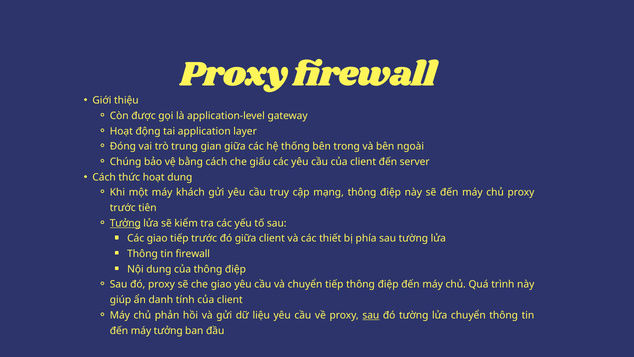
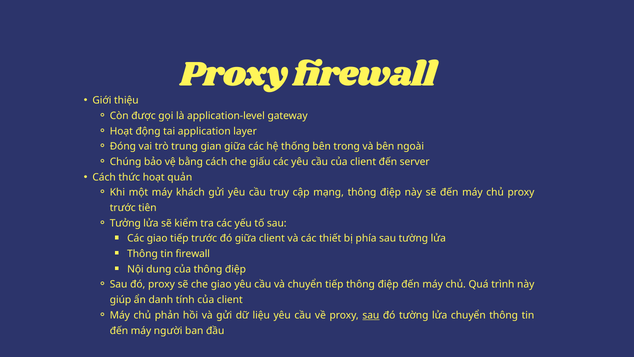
hoạt dung: dung -> quản
Tưởng at (125, 223) underline: present -> none
máy tưởng: tưởng -> người
